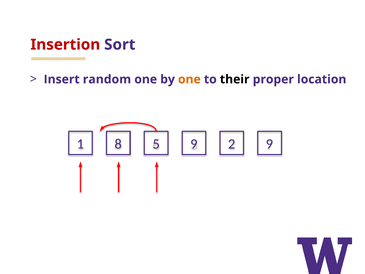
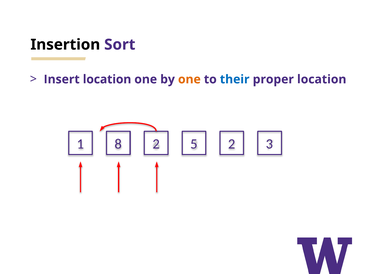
Insertion colour: red -> black
Insert random: random -> location
their colour: black -> blue
1 5: 5 -> 2
8 9: 9 -> 5
2 9: 9 -> 3
